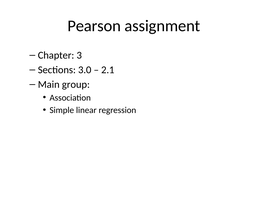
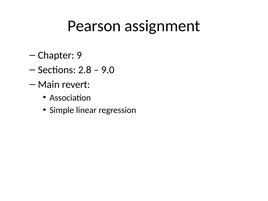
3: 3 -> 9
3.0: 3.0 -> 2.8
2.1: 2.1 -> 9.0
group: group -> revert
